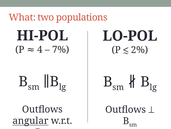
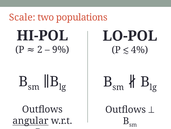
What: What -> Scale
4: 4 -> 2
7%: 7% -> 9%
2%: 2% -> 4%
